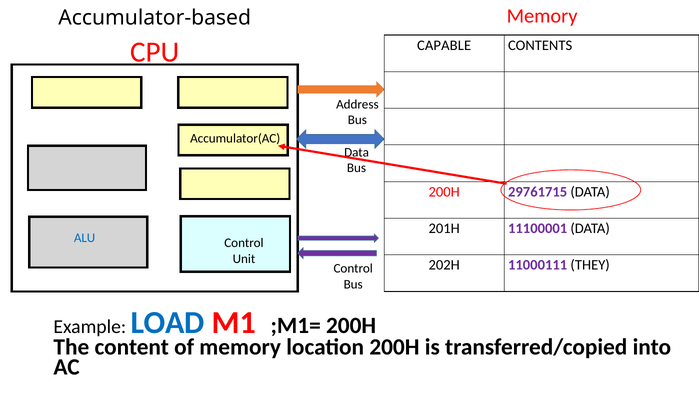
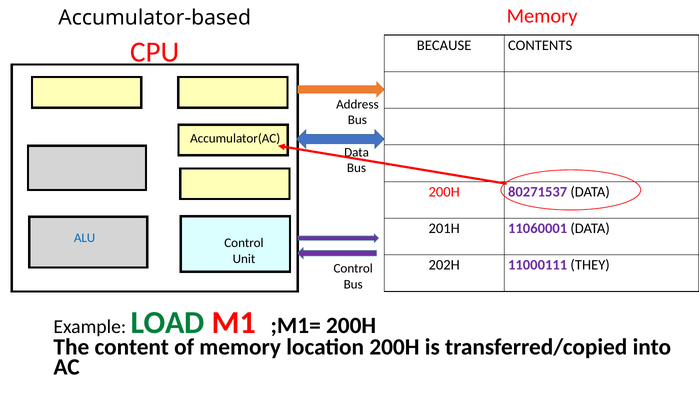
CAPABLE: CAPABLE -> BECAUSE
29761715: 29761715 -> 80271537
11100001: 11100001 -> 11060001
LOAD colour: blue -> green
